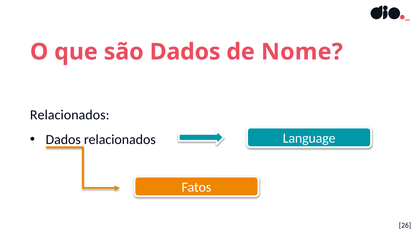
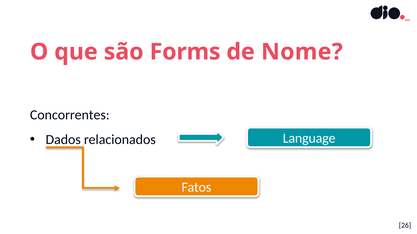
são Dados: Dados -> Forms
Relacionados at (70, 115): Relacionados -> Concorrentes
